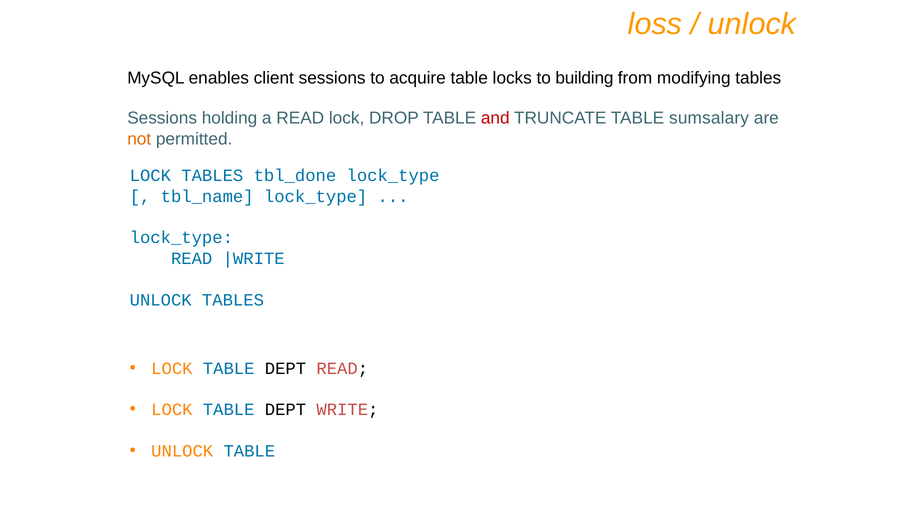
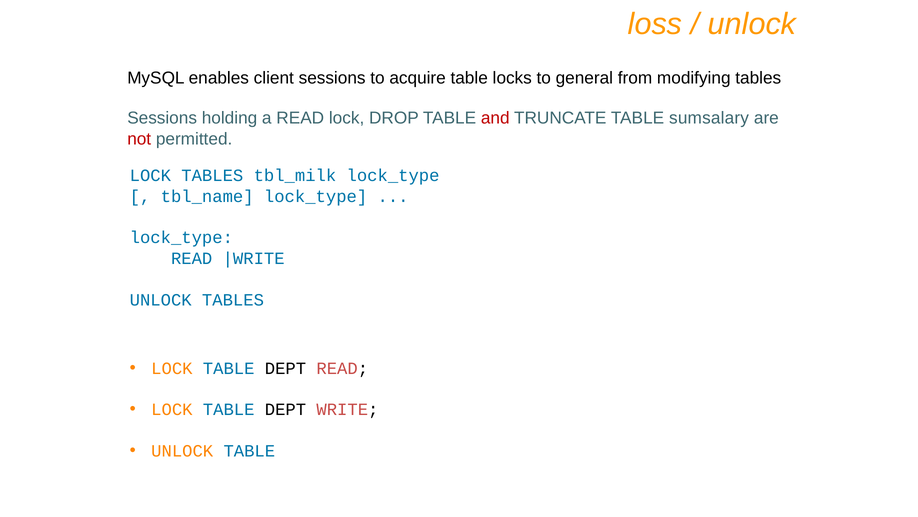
building: building -> general
not colour: orange -> red
tbl_done: tbl_done -> tbl_milk
